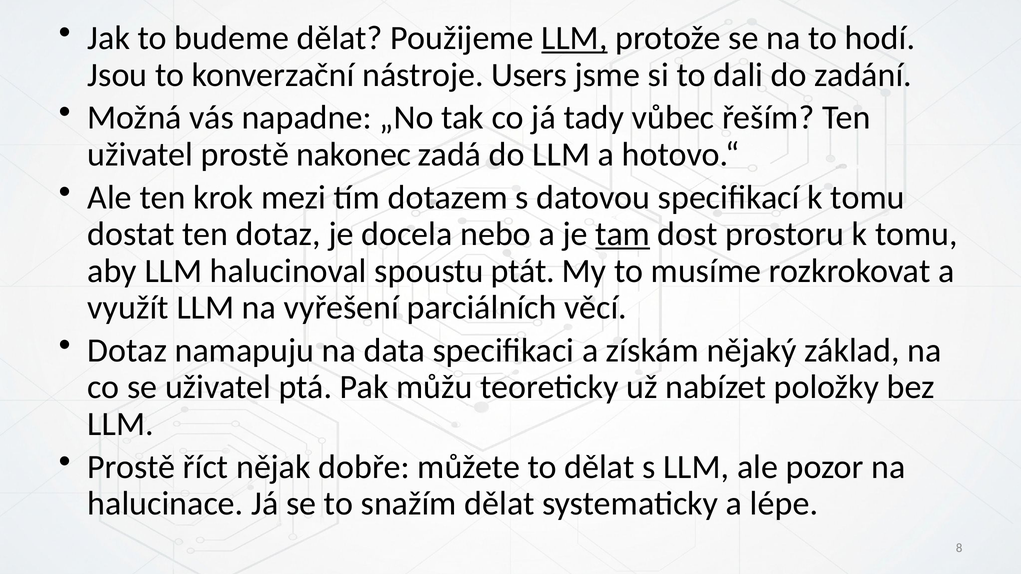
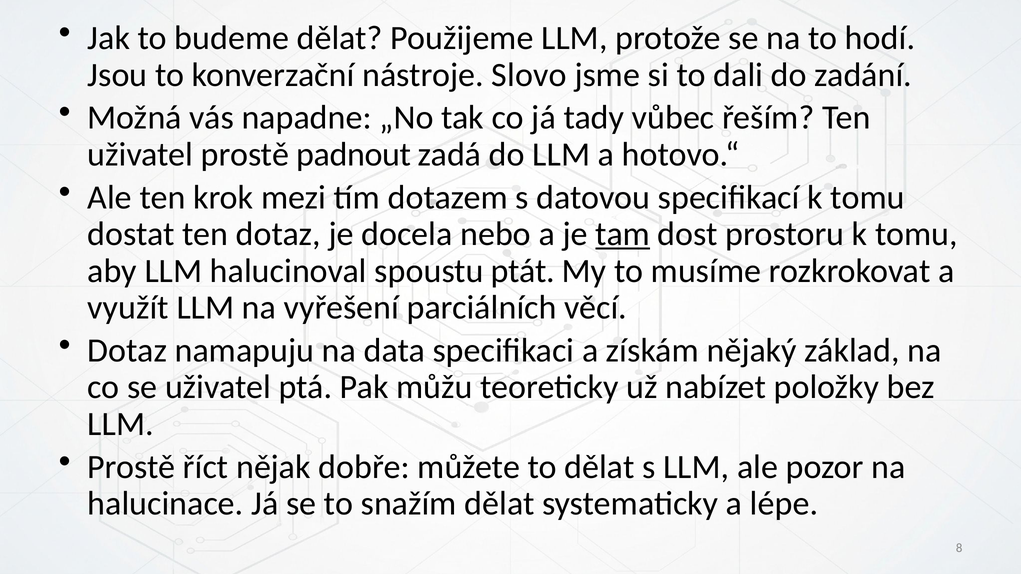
LLM at (574, 38) underline: present -> none
Users: Users -> Slovo
nakonec: nakonec -> padnout
